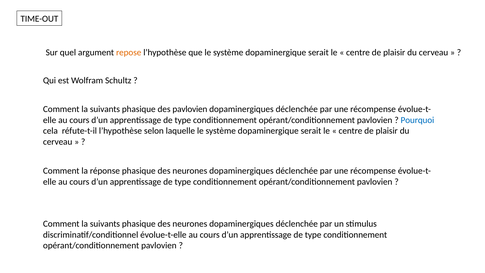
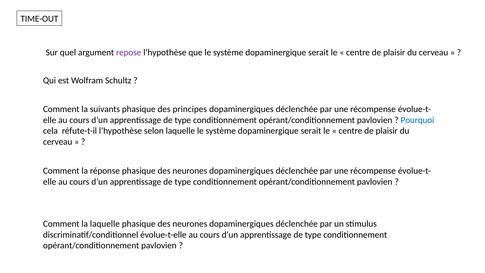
repose colour: orange -> purple
des pavlovien: pavlovien -> principes
suivants at (105, 224): suivants -> laquelle
